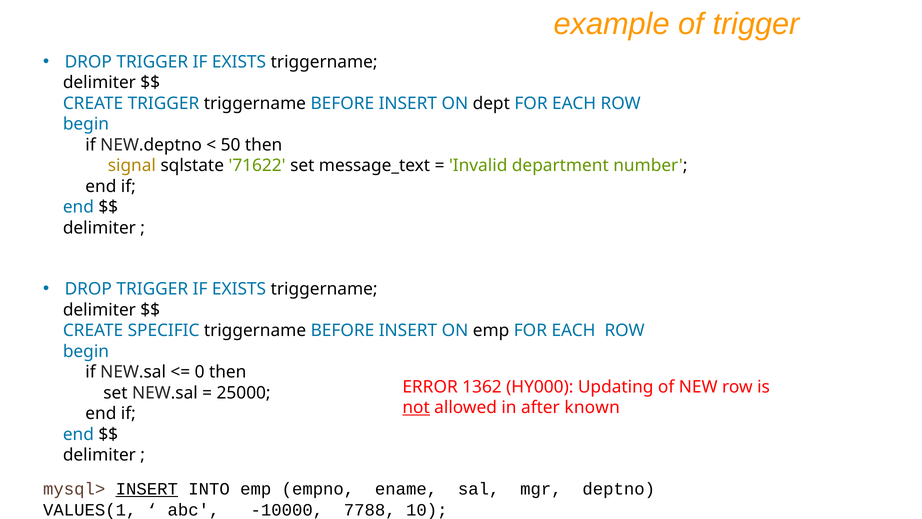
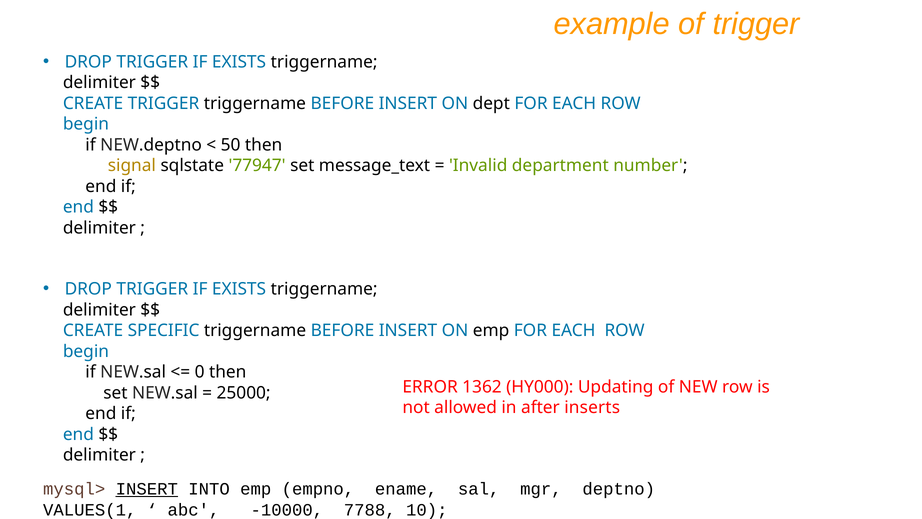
71622: 71622 -> 77947
not underline: present -> none
known: known -> inserts
